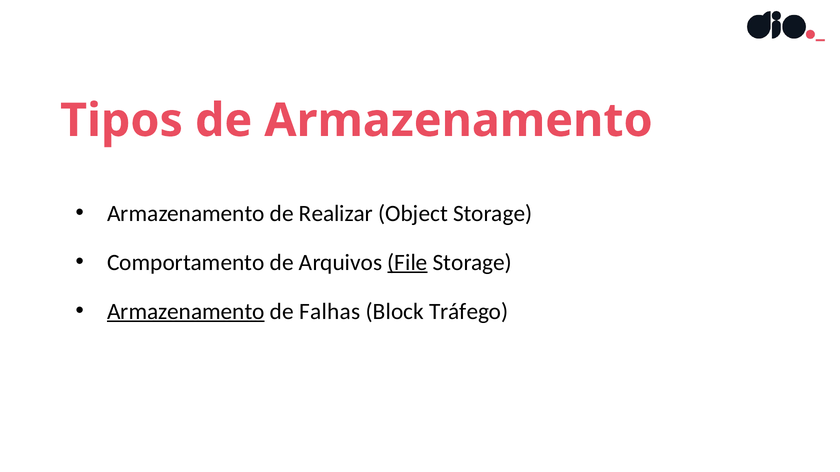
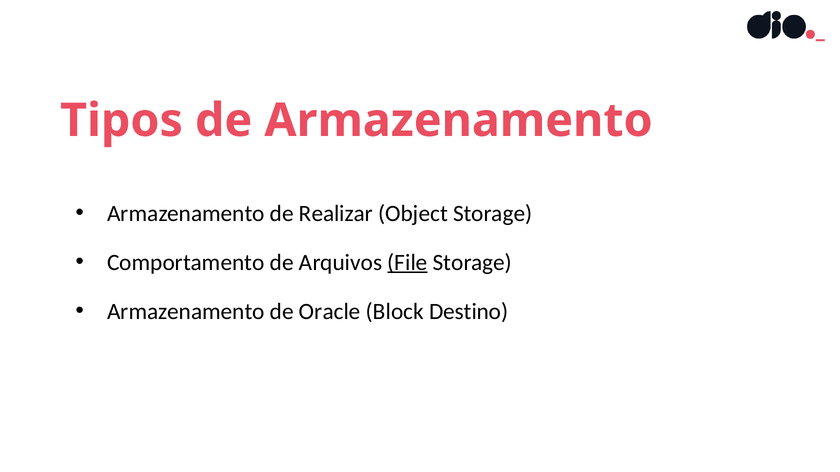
Armazenamento at (186, 312) underline: present -> none
Falhas: Falhas -> Oracle
Tráfego: Tráfego -> Destino
